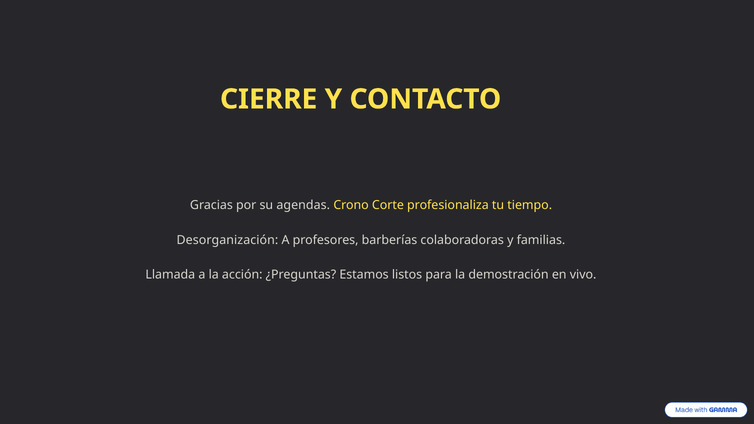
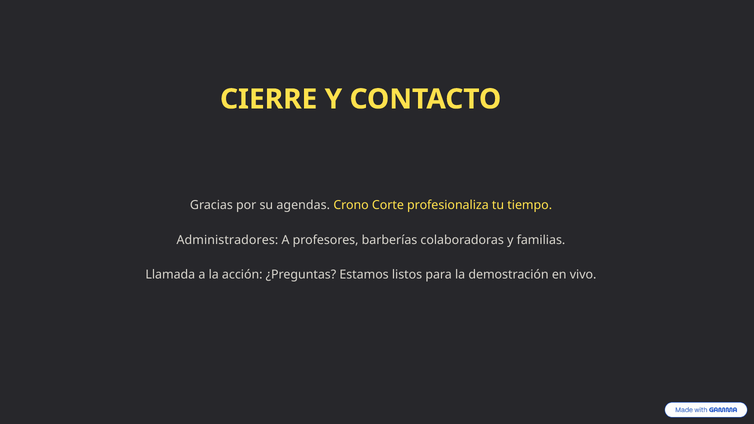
Desorganización: Desorganización -> Administradores
